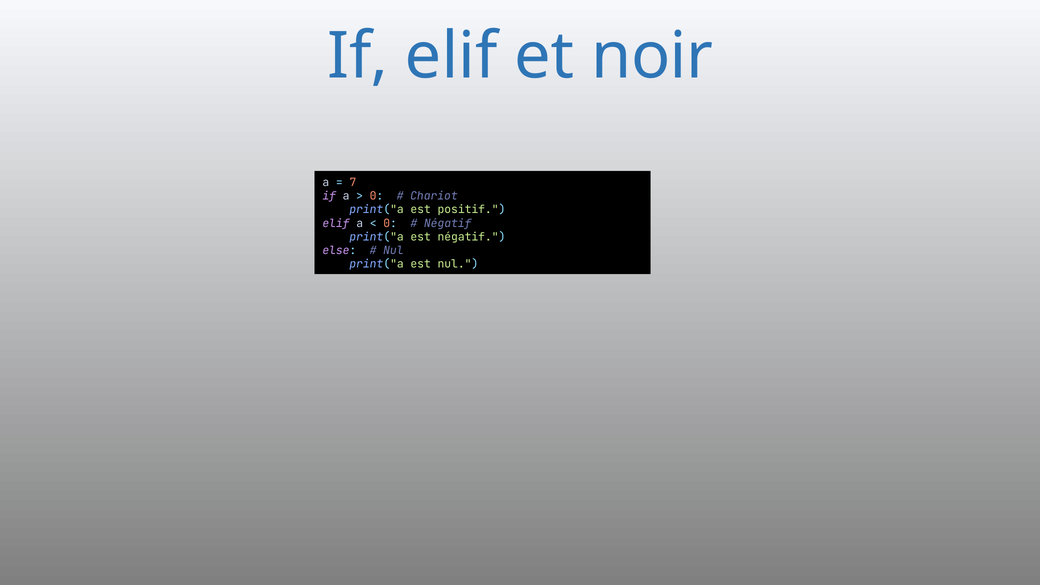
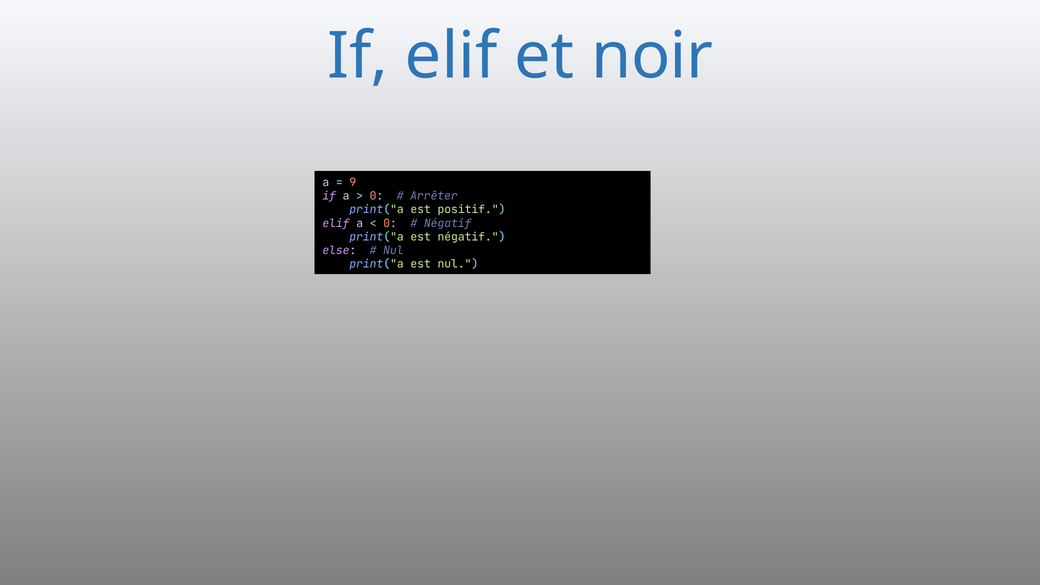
7: 7 -> 9
Chariot: Chariot -> Arrêter
